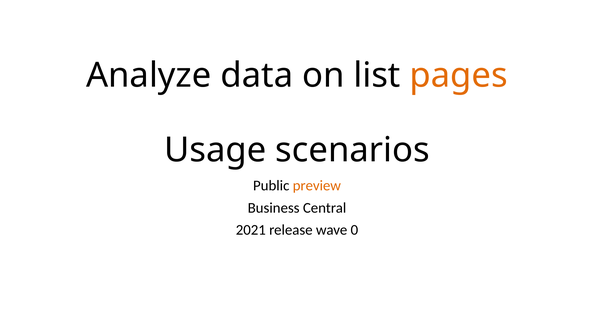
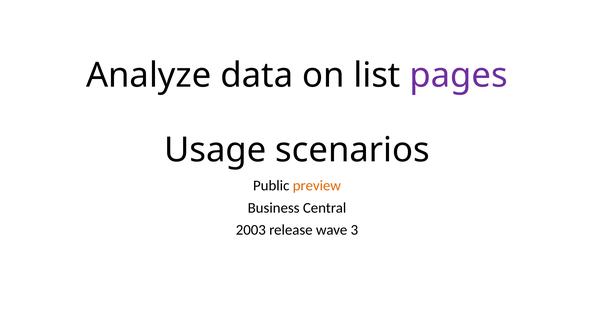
pages colour: orange -> purple
2021: 2021 -> 2003
0: 0 -> 3
